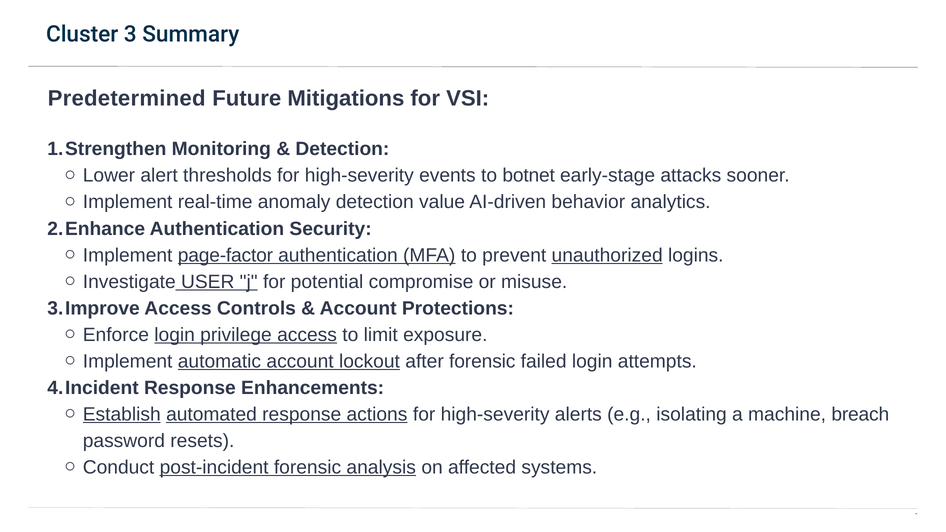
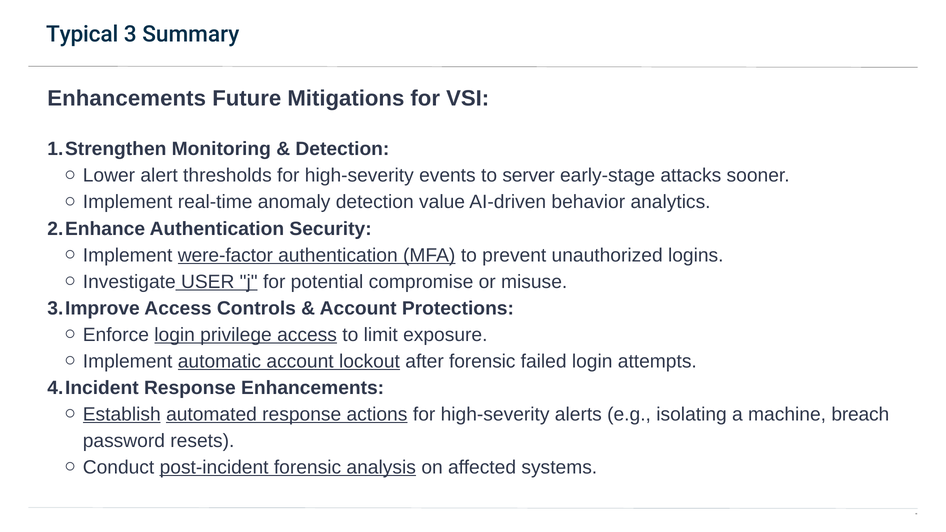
Cluster: Cluster -> Typical
Predetermined at (127, 98): Predetermined -> Enhancements
botnet: botnet -> server
page-factor: page-factor -> were-factor
unauthorized underline: present -> none
